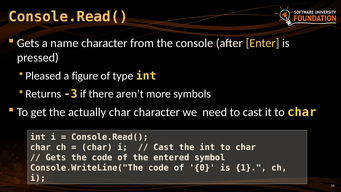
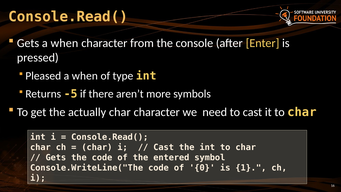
Gets a name: name -> when
figure at (85, 76): figure -> when
-3: -3 -> -5
